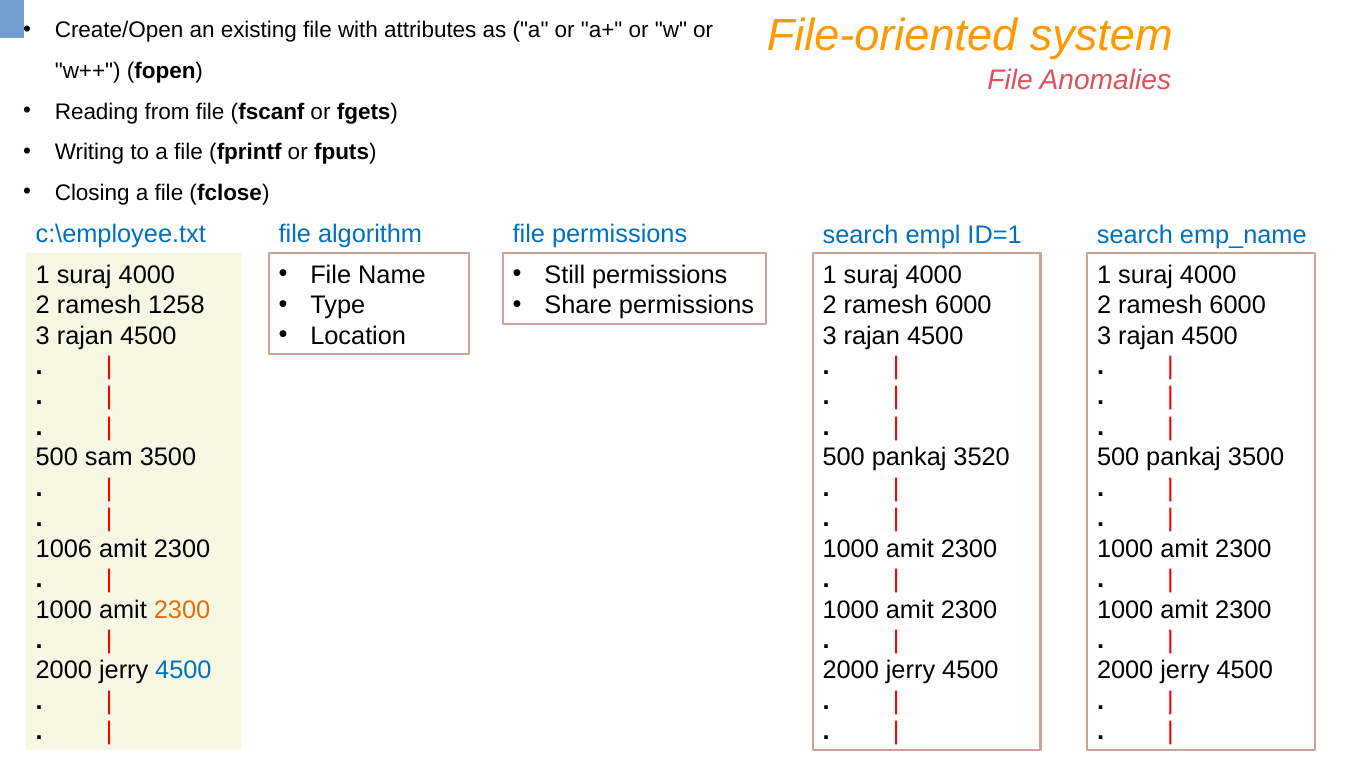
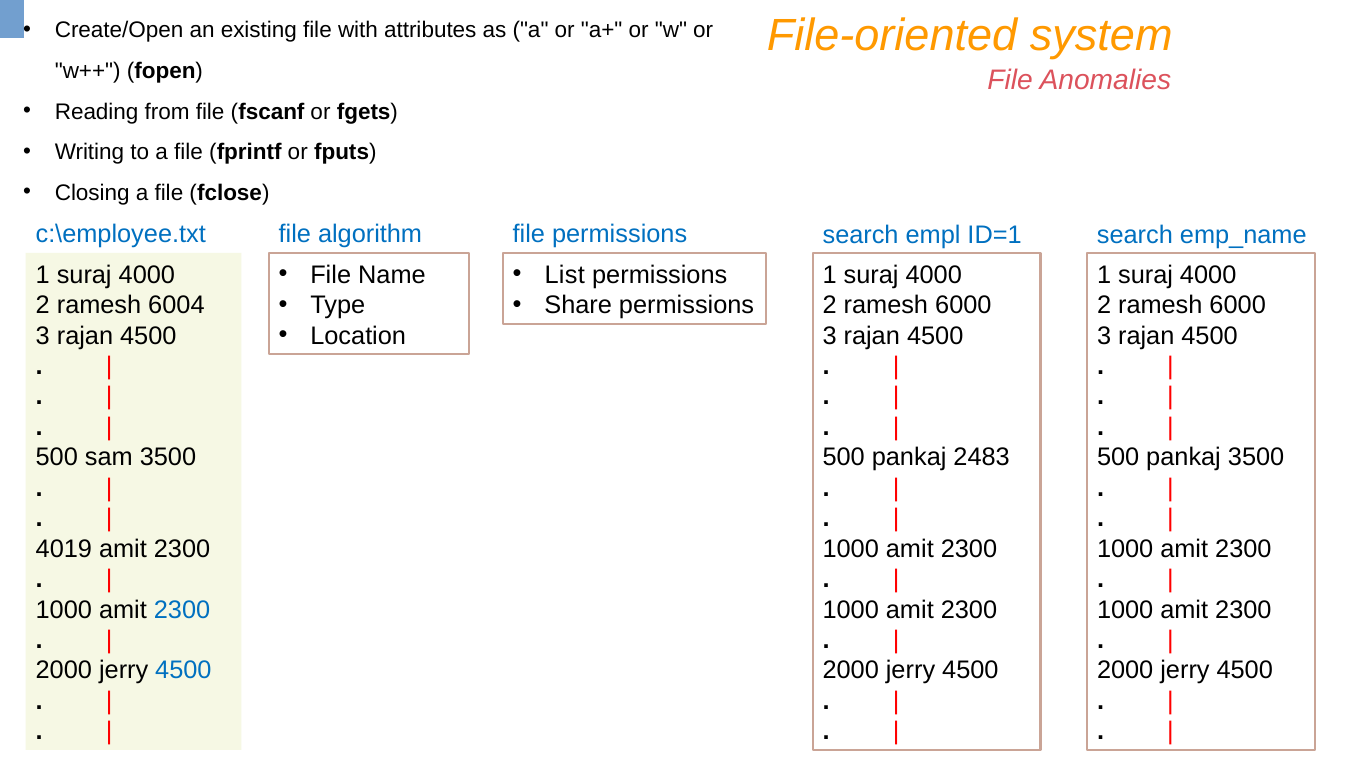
Still: Still -> List
1258: 1258 -> 6004
3520: 3520 -> 2483
1006: 1006 -> 4019
2300 at (182, 609) colour: orange -> blue
